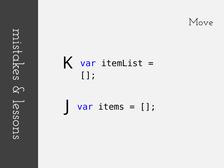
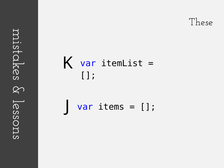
Move: Move -> These
